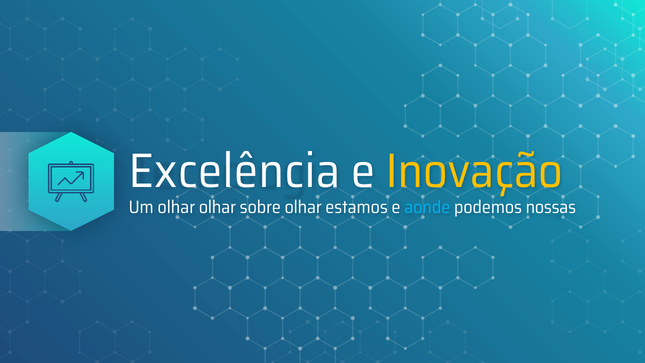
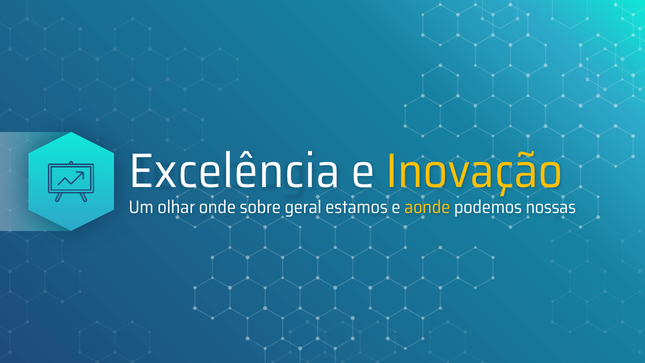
olhar olhar: olhar -> onde
sobre olhar: olhar -> geral
aonde colour: light blue -> yellow
